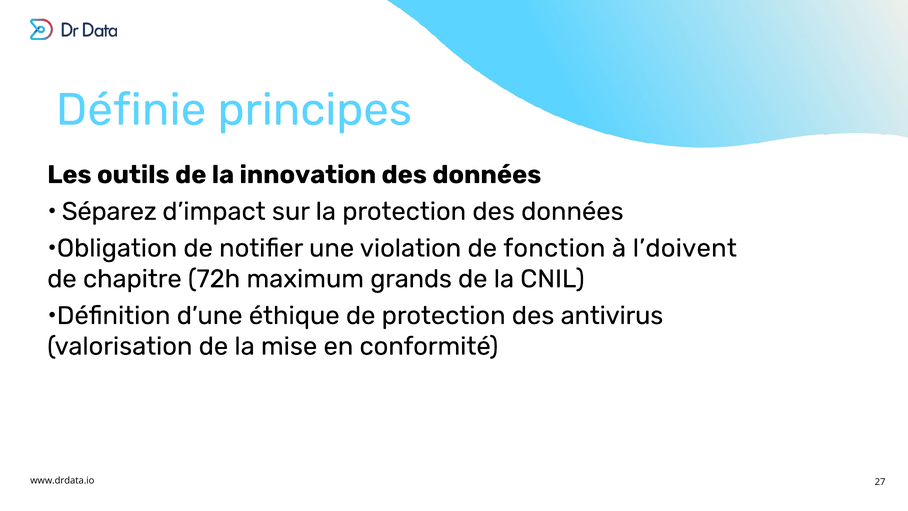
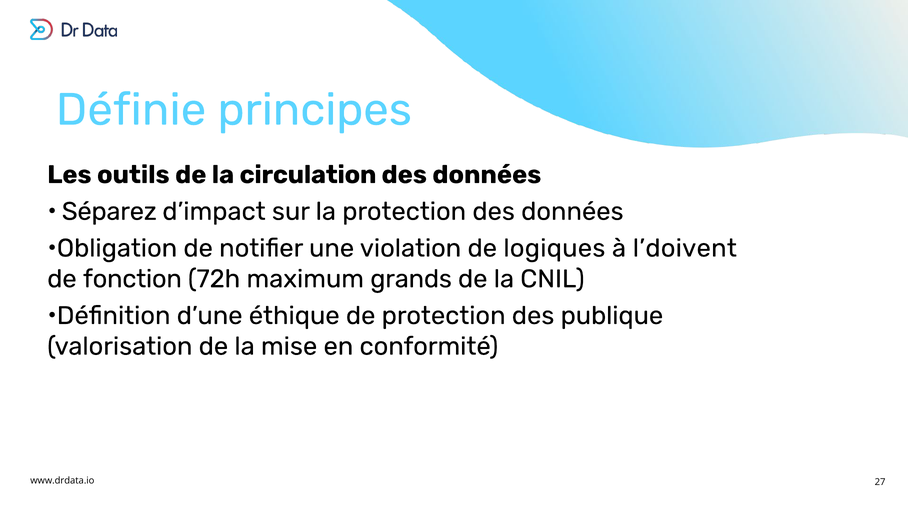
innovation: innovation -> circulation
fonction: fonction -> logiques
chapitre: chapitre -> fonction
antivirus: antivirus -> publique
